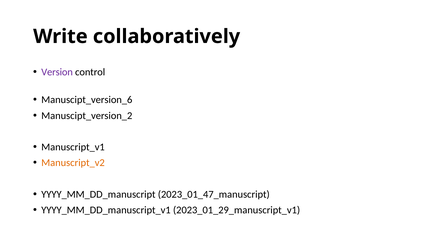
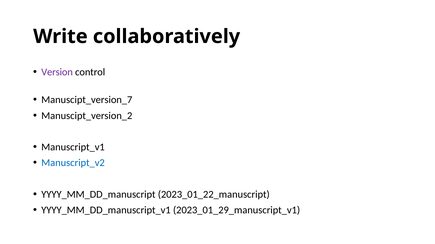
Manuscipt_version_6: Manuscipt_version_6 -> Manuscipt_version_7
Manuscript_v2 colour: orange -> blue
2023_01_47_manuscript: 2023_01_47_manuscript -> 2023_01_22_manuscript
